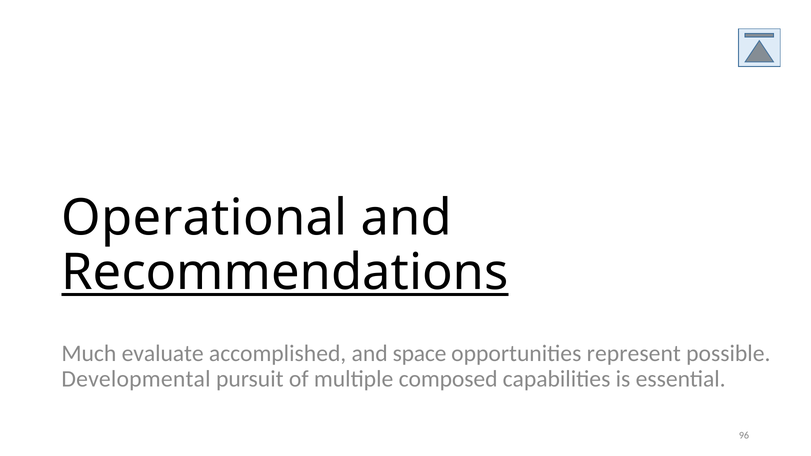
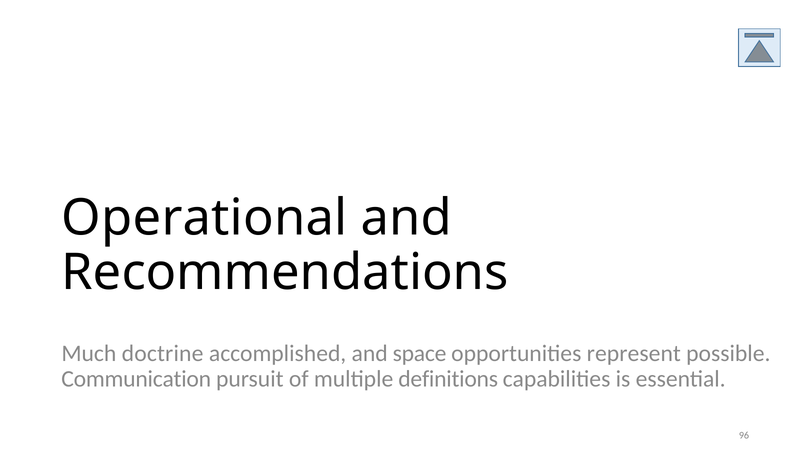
Recommendations underline: present -> none
evaluate: evaluate -> doctrine
Developmental: Developmental -> Communication
composed: composed -> definitions
